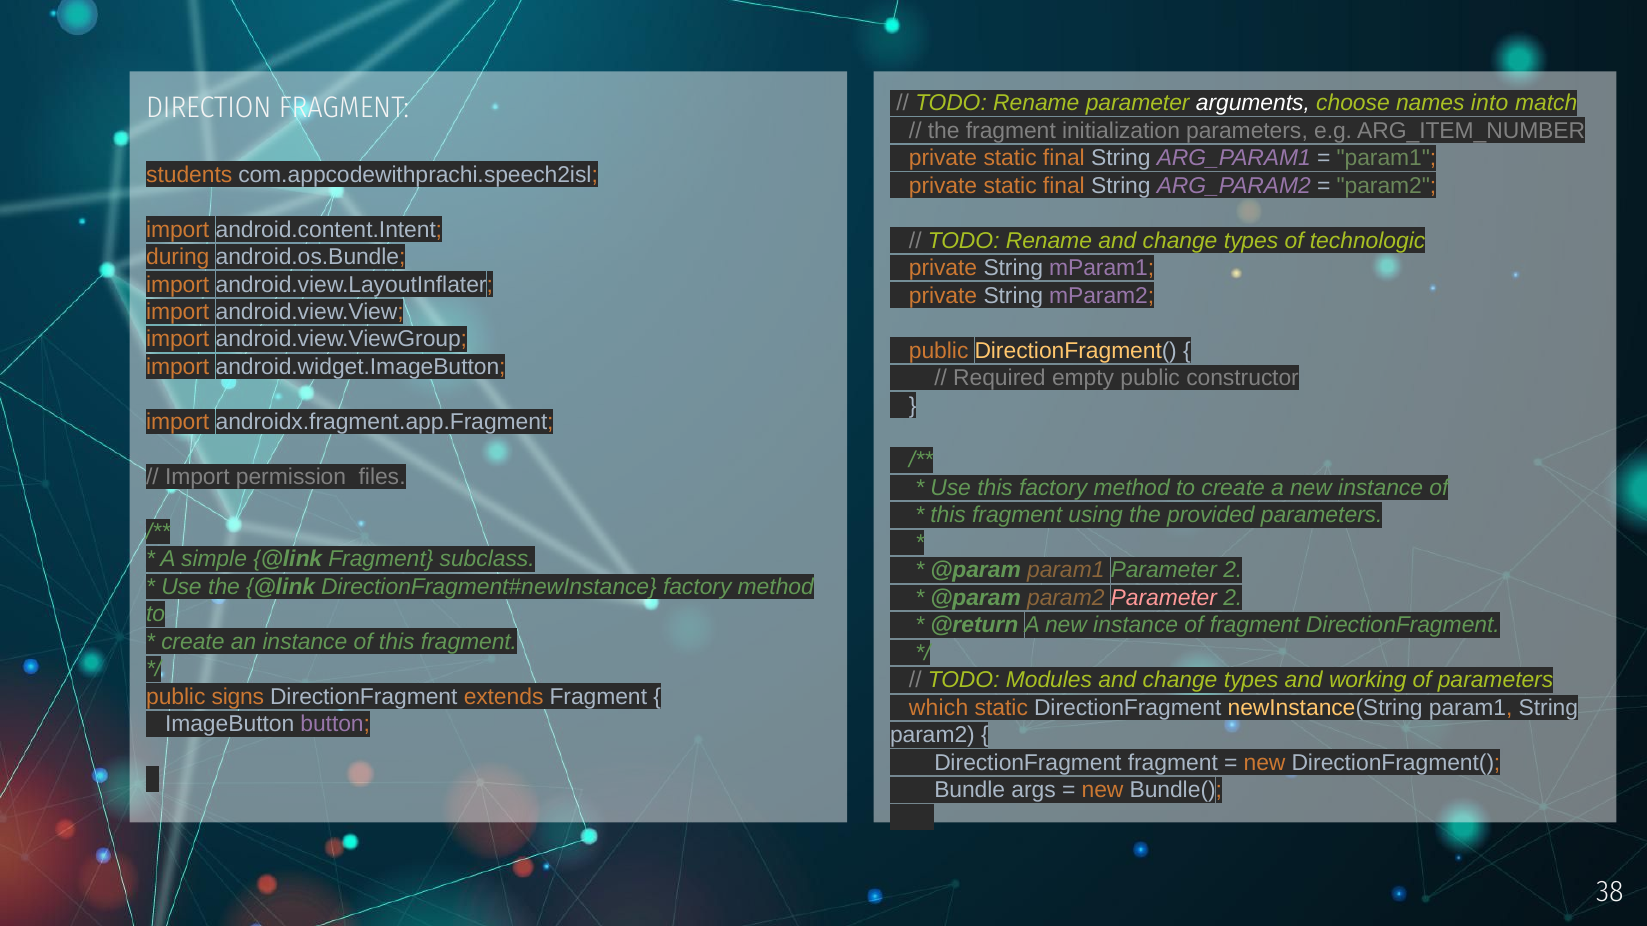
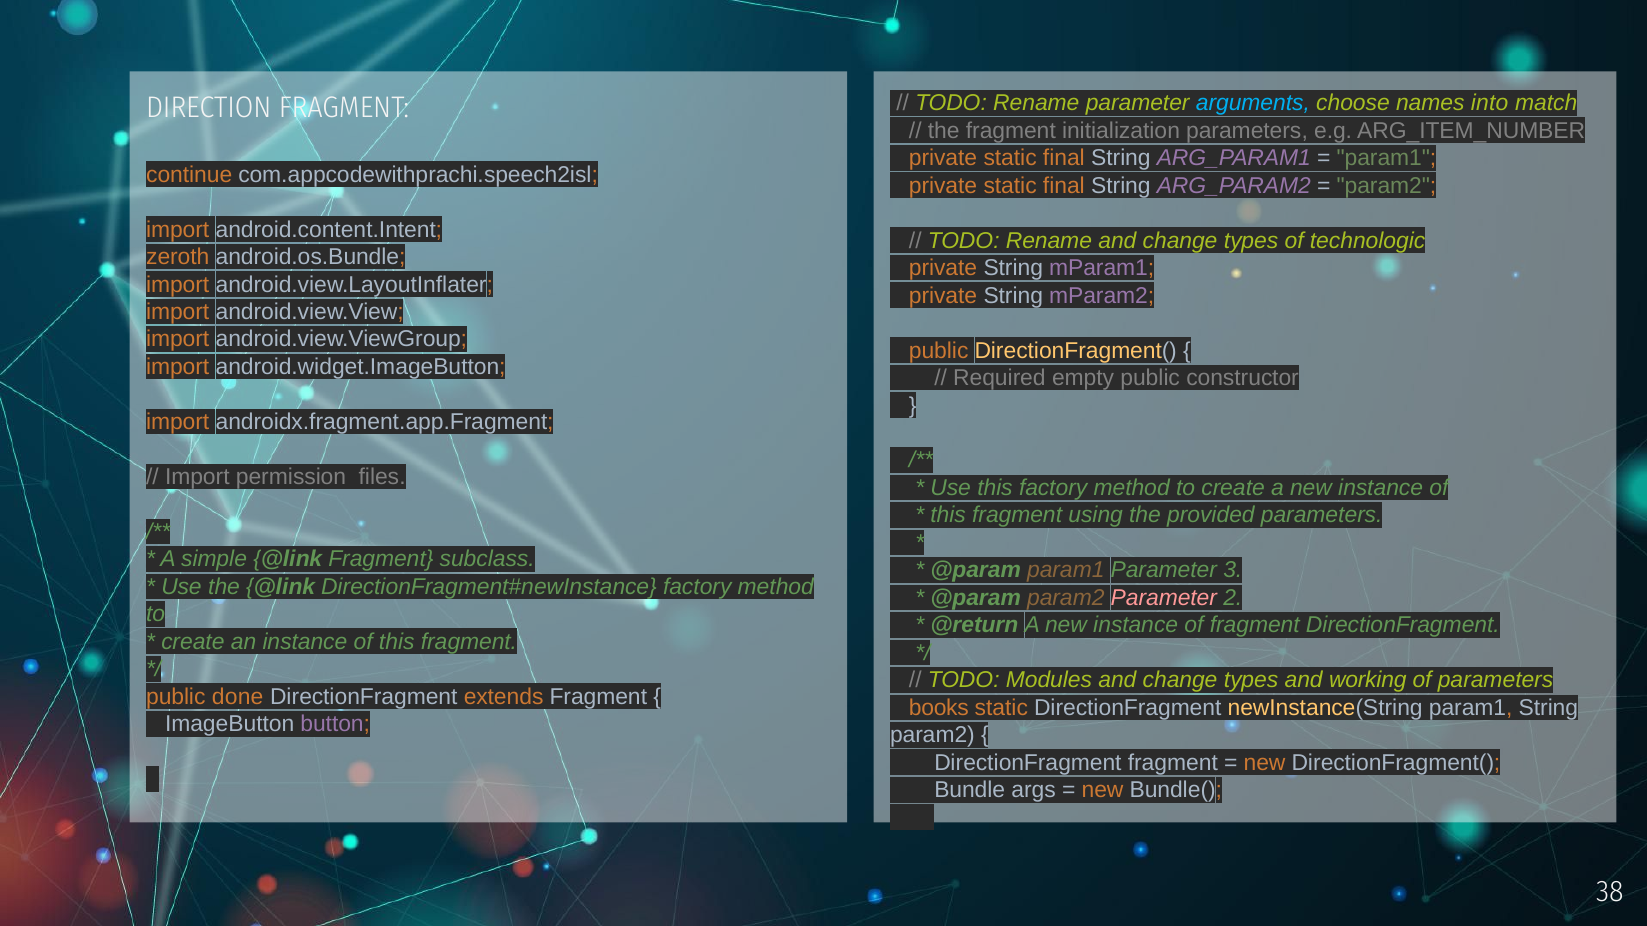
arguments colour: white -> light blue
students: students -> continue
during: during -> zeroth
param1 Parameter 2: 2 -> 3
signs: signs -> done
which: which -> books
